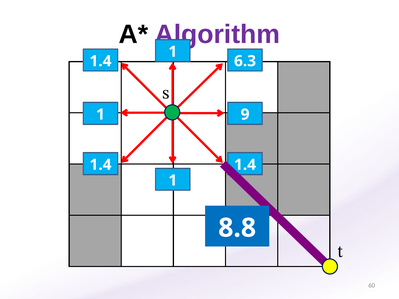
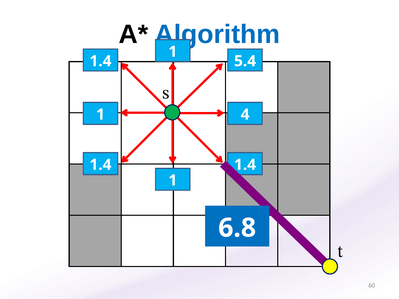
Algorithm colour: purple -> blue
6.3: 6.3 -> 5.4
9: 9 -> 4
8.8: 8.8 -> 6.8
